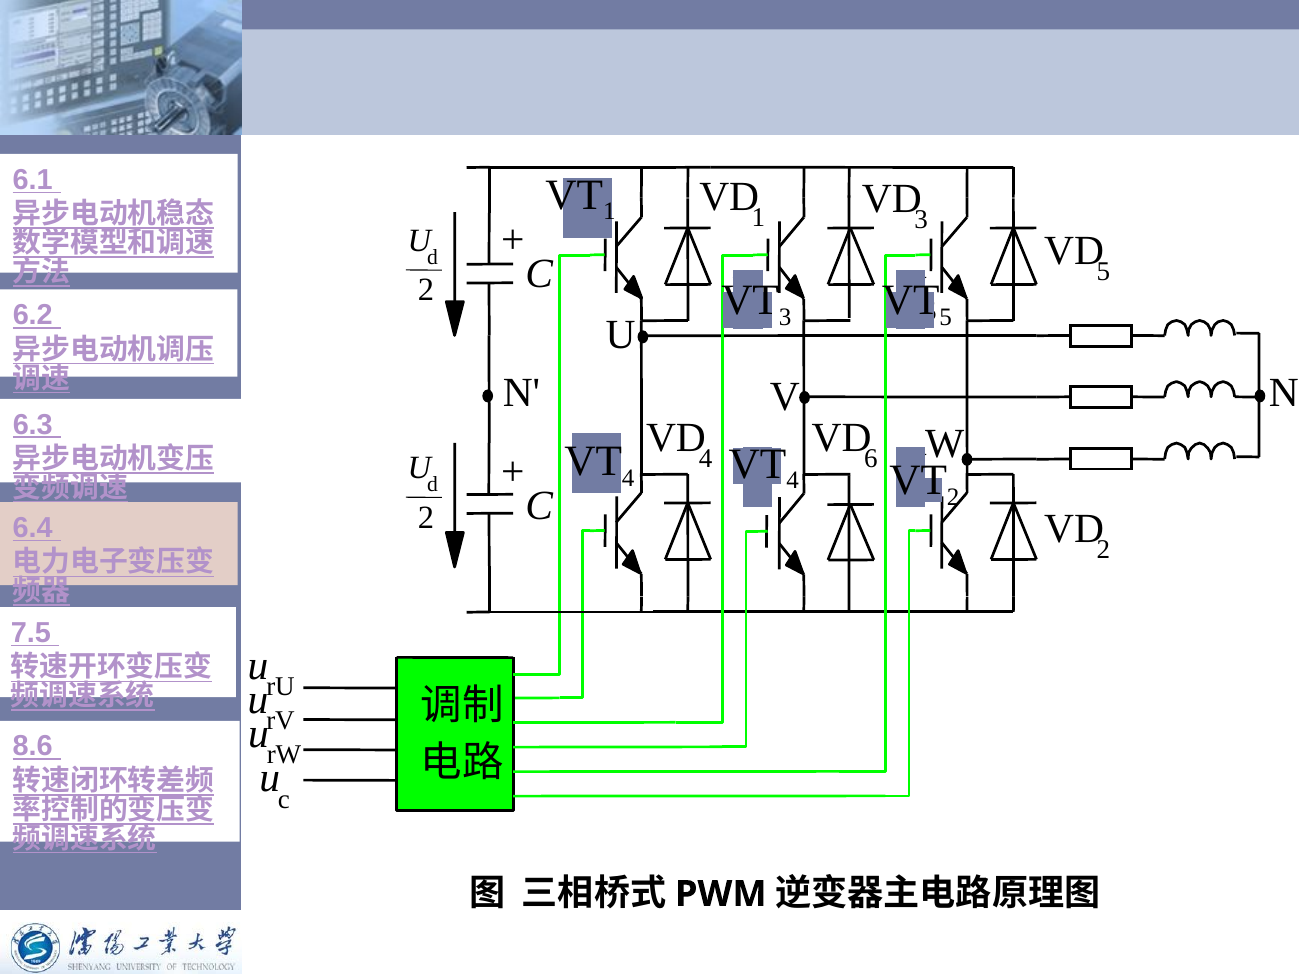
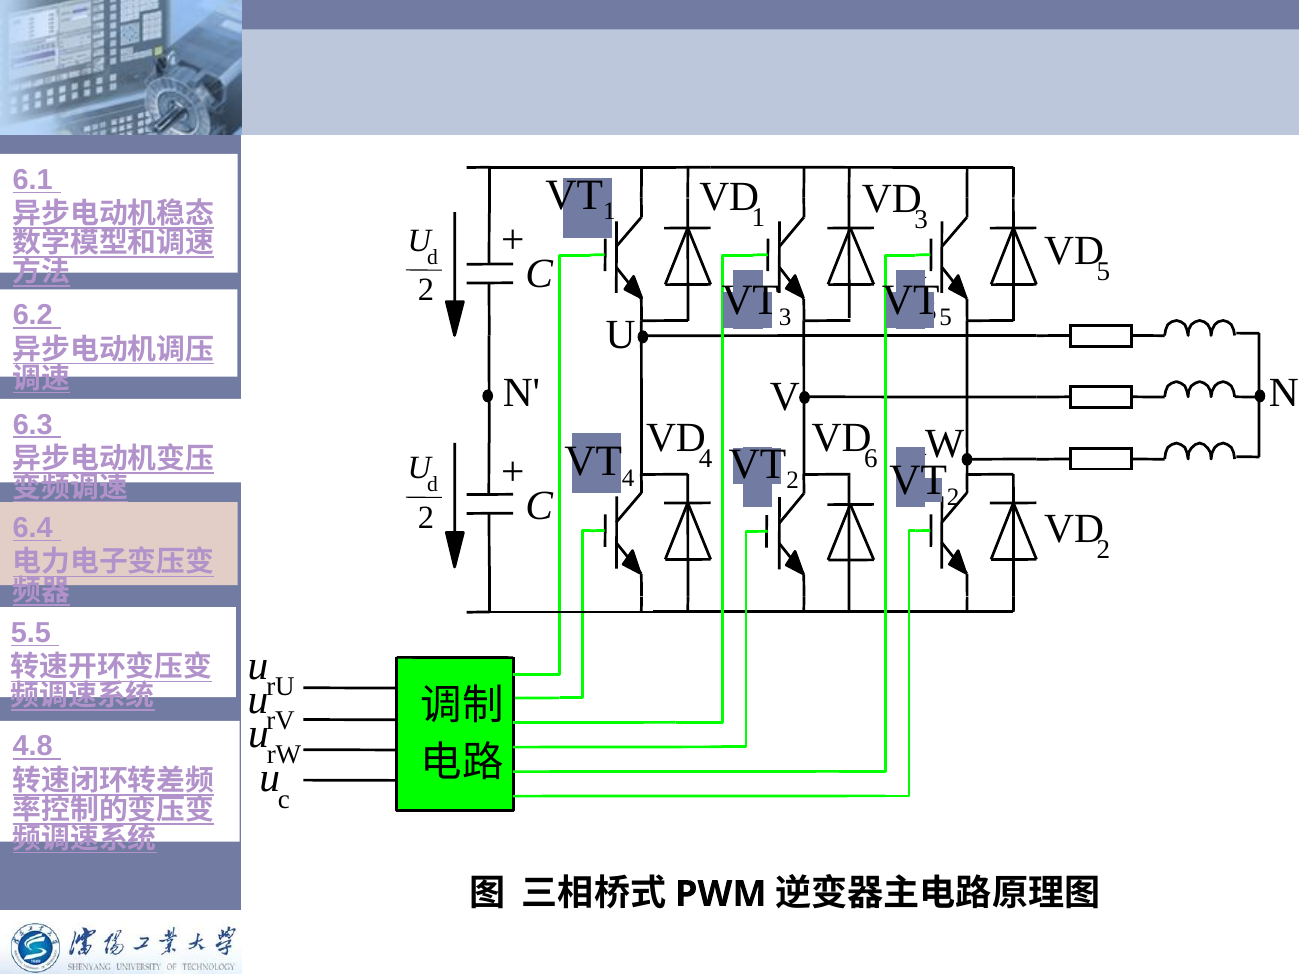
4 at (793, 481): 4 -> 2
7.5: 7.5 -> 5.5
8.6: 8.6 -> 4.8
